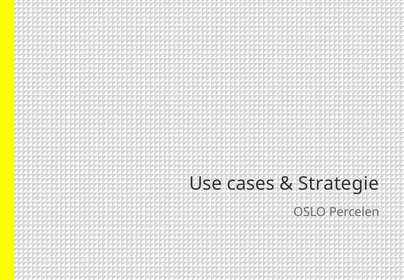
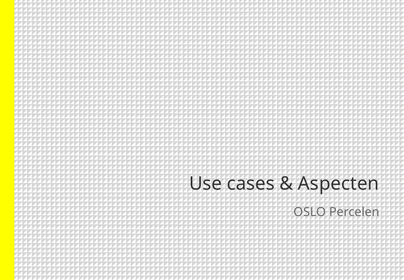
Strategie: Strategie -> Aspecten
